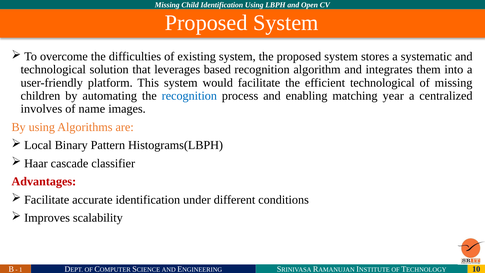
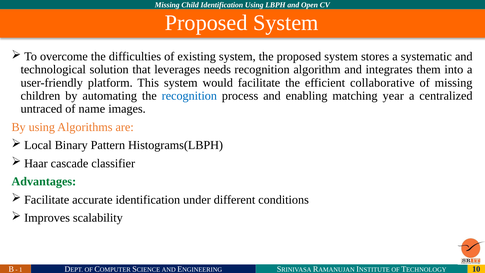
based: based -> needs
efficient technological: technological -> collaborative
involves: involves -> untraced
Advantages colour: red -> green
